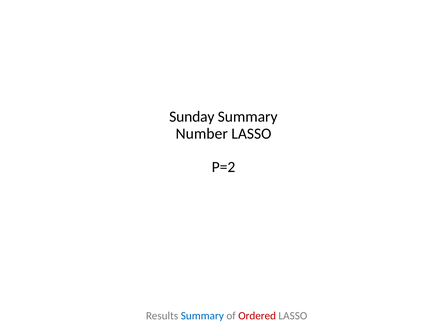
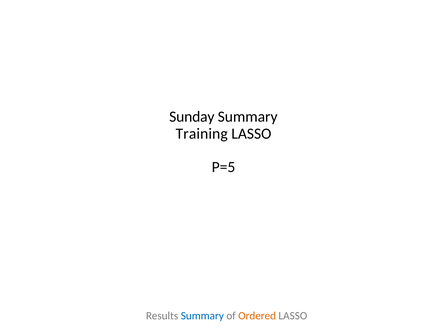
Number: Number -> Training
P=2: P=2 -> P=5
Ordered colour: red -> orange
